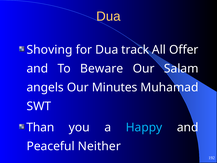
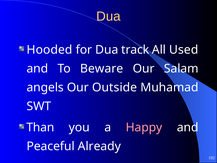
Shoving: Shoving -> Hooded
Offer: Offer -> Used
Minutes: Minutes -> Outside
Happy colour: light blue -> pink
Neither: Neither -> Already
